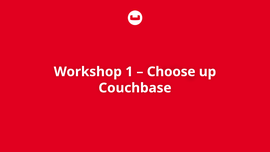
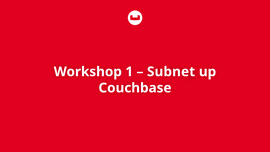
Choose: Choose -> Subnet
